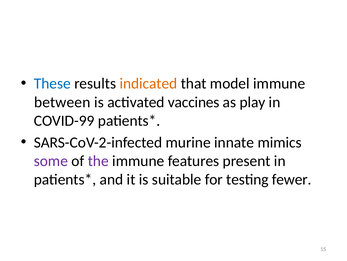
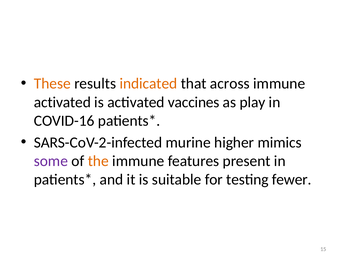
These colour: blue -> orange
model: model -> across
between at (62, 102): between -> activated
COVID-99: COVID-99 -> COVID-16
innate: innate -> higher
the colour: purple -> orange
